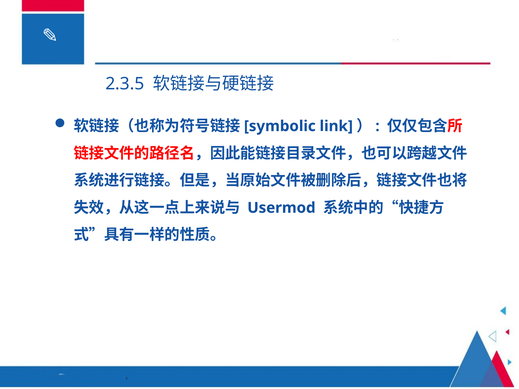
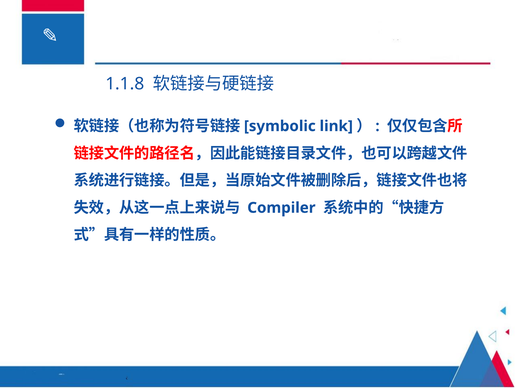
2.3.5: 2.3.5 -> 1.1.8
Usermod: Usermod -> Compiler
